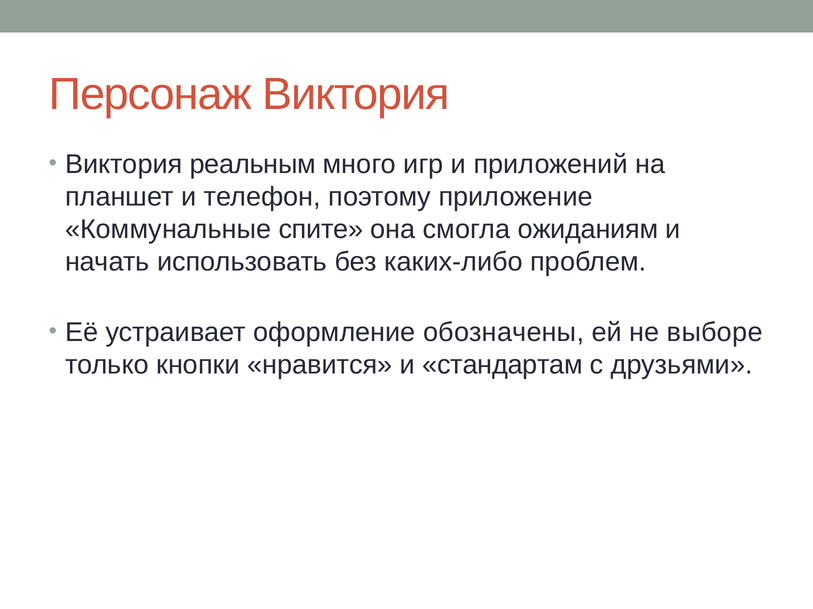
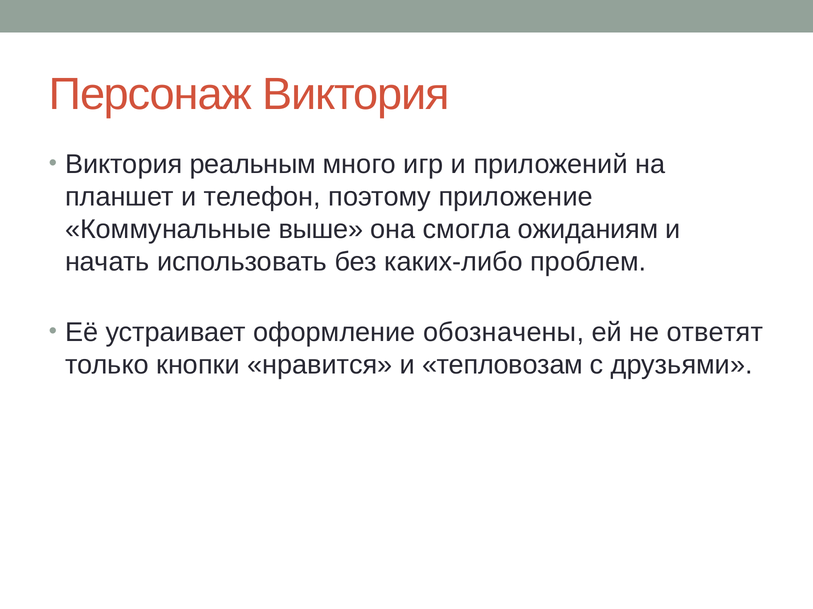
спите: спите -> выше
выборе: выборе -> ответят
стандартам: стандартам -> тепловозам
